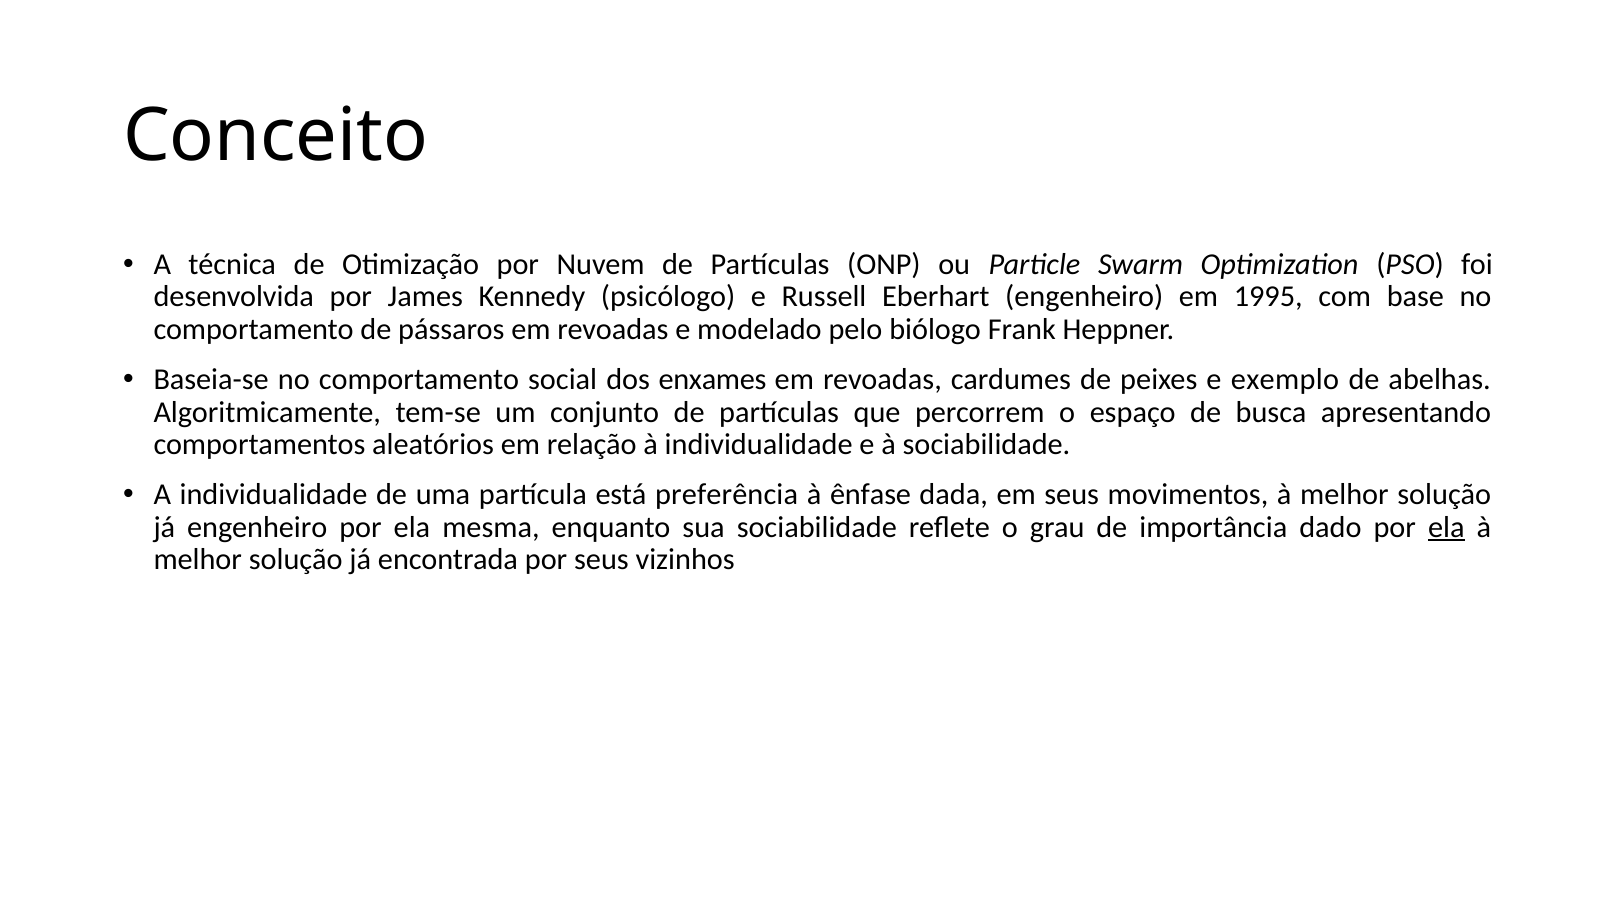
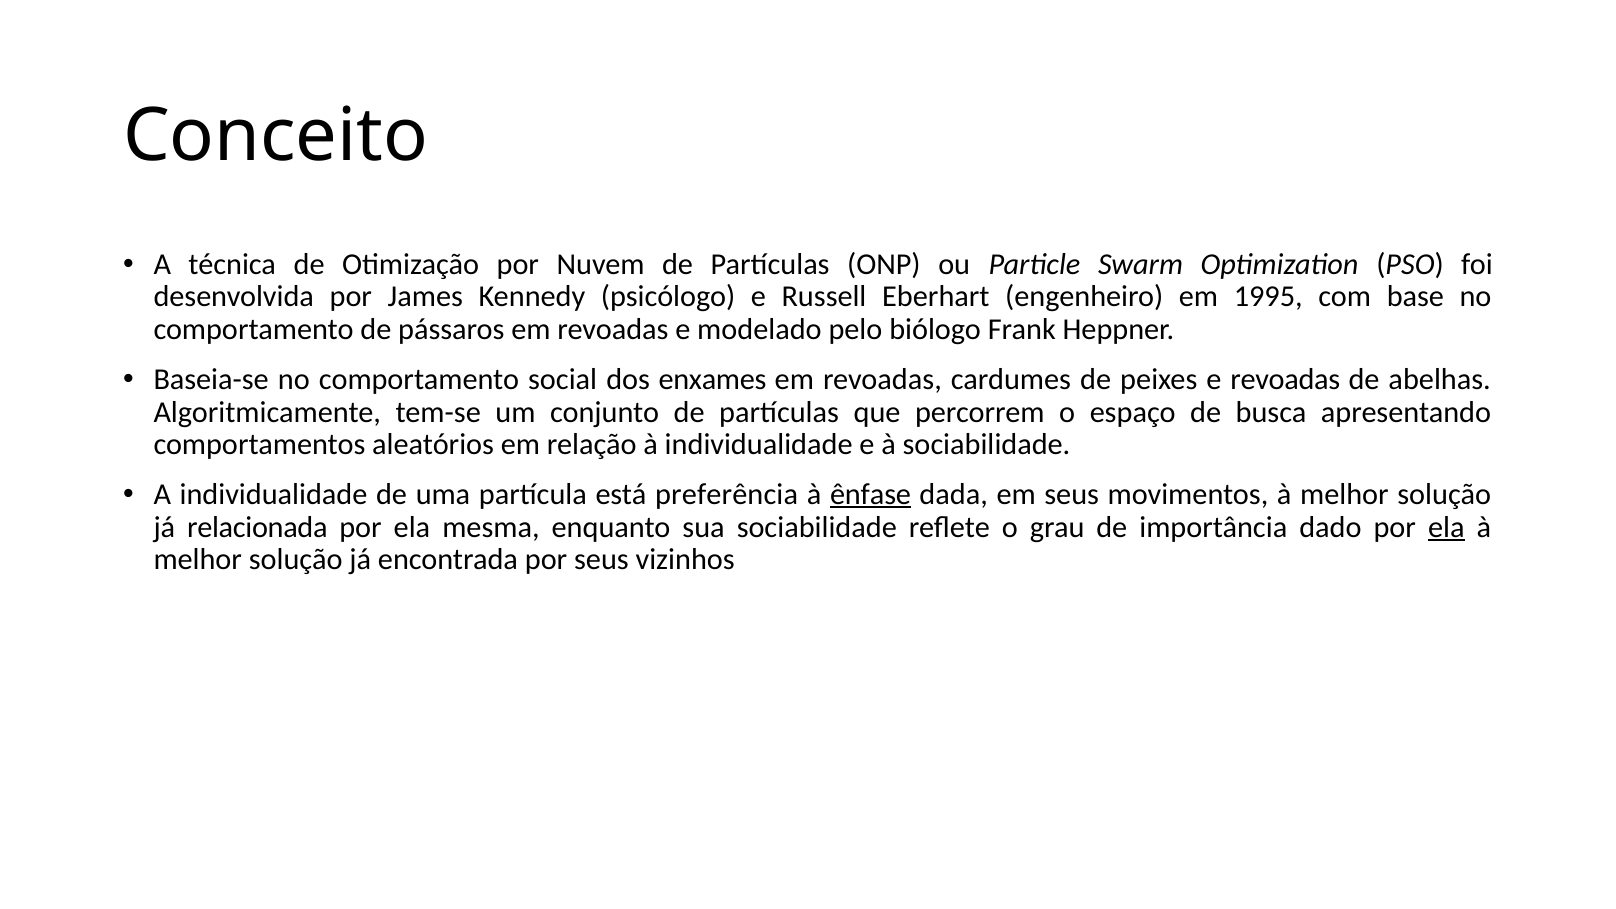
e exemplo: exemplo -> revoadas
ênfase underline: none -> present
já engenheiro: engenheiro -> relacionada
